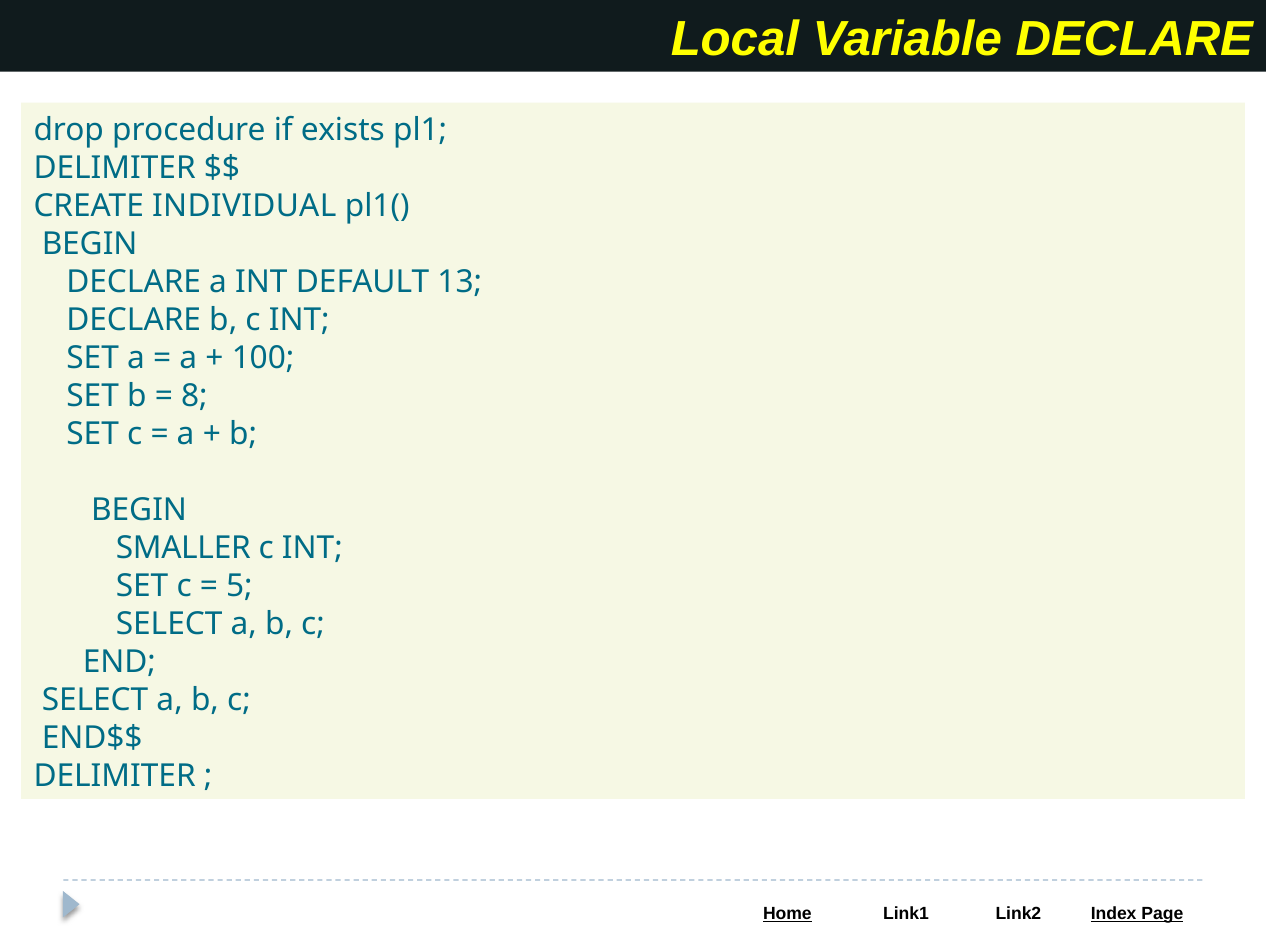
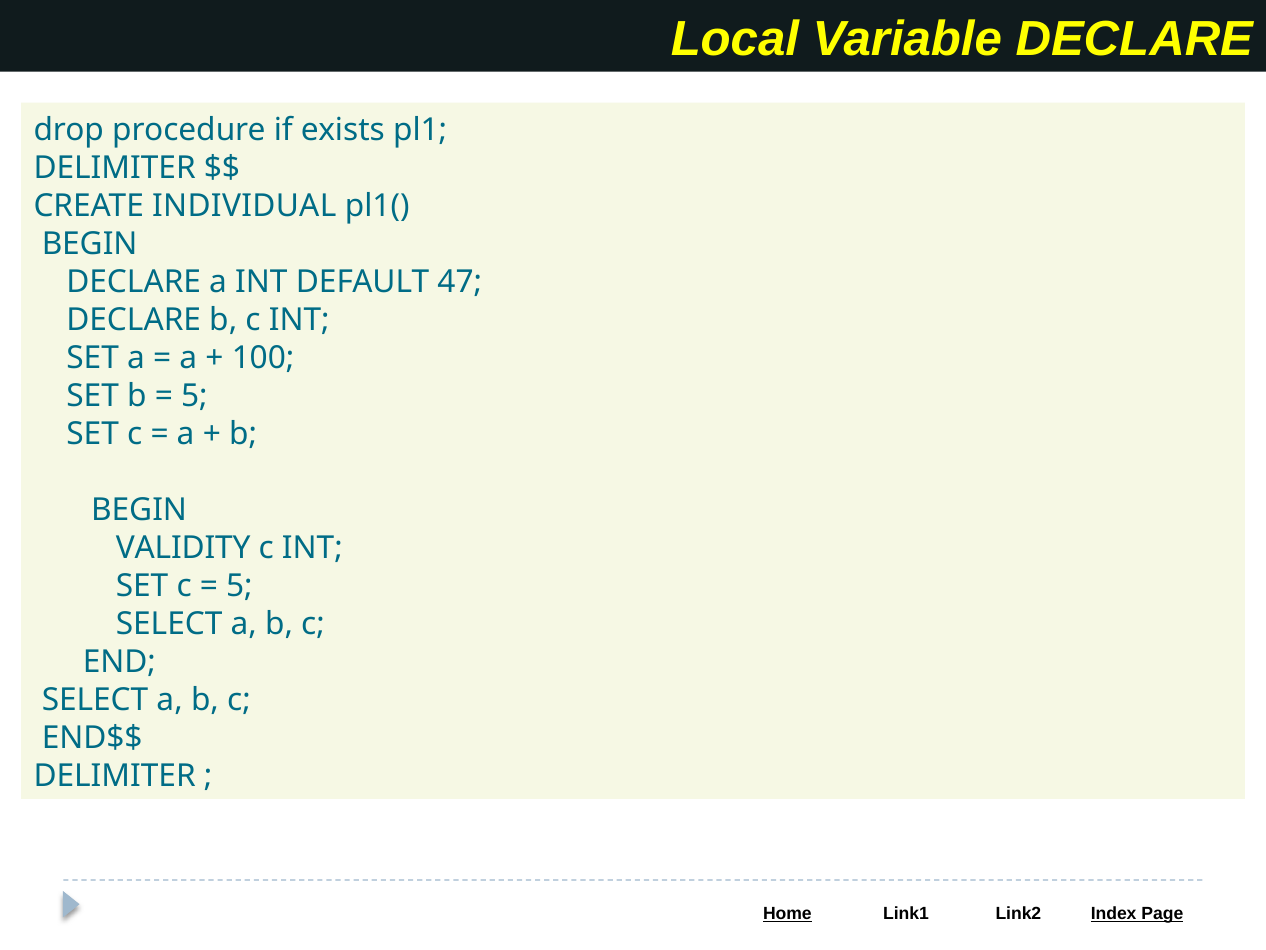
13: 13 -> 47
8 at (194, 396): 8 -> 5
SMALLER: SMALLER -> VALIDITY
